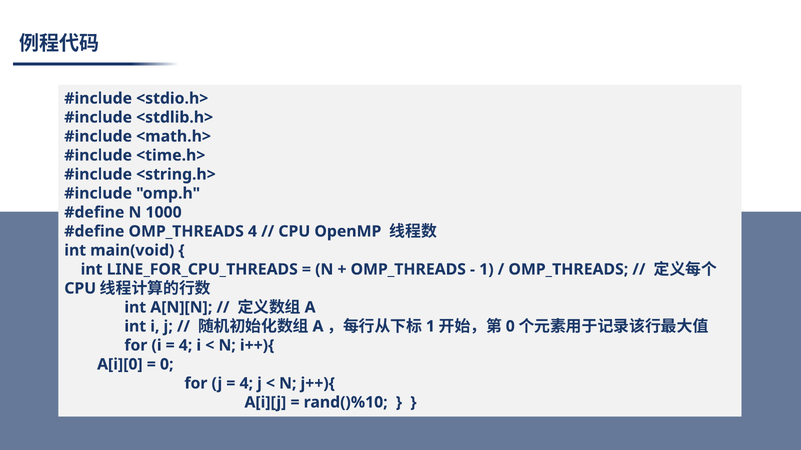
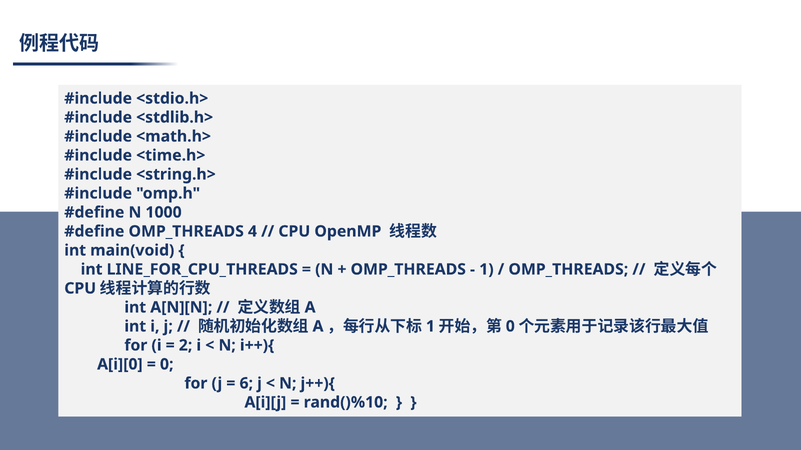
4 at (186, 346): 4 -> 2
4 at (246, 384): 4 -> 6
